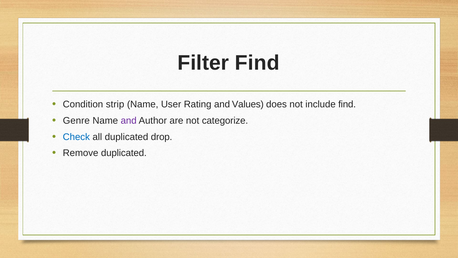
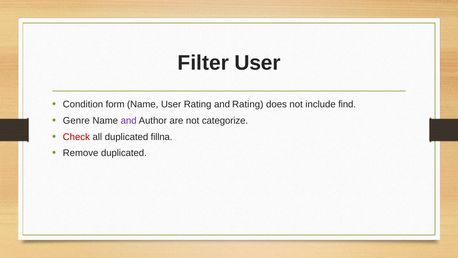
Filter Find: Find -> User
strip: strip -> form
and Values: Values -> Rating
Check colour: blue -> red
drop: drop -> fillna
